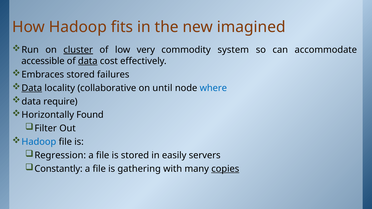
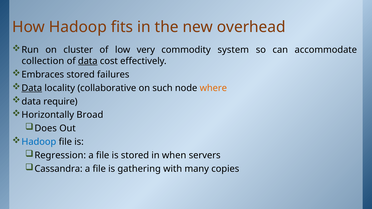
imagined: imagined -> overhead
cluster underline: present -> none
accessible: accessible -> collection
until: until -> such
where colour: blue -> orange
Found: Found -> Broad
Filter: Filter -> Does
easily: easily -> when
Constantly: Constantly -> Cassandra
copies underline: present -> none
